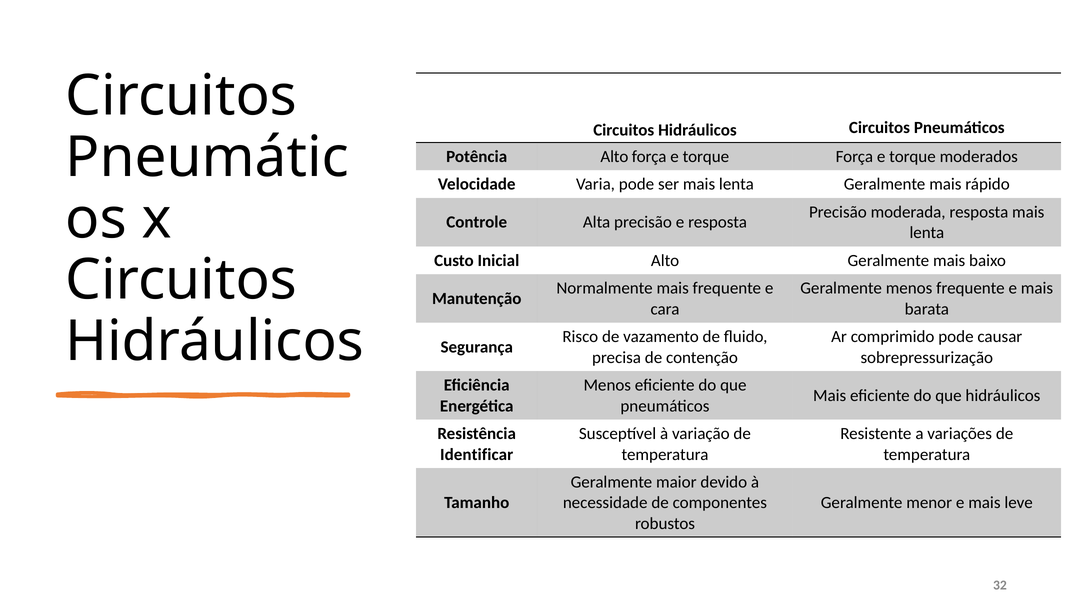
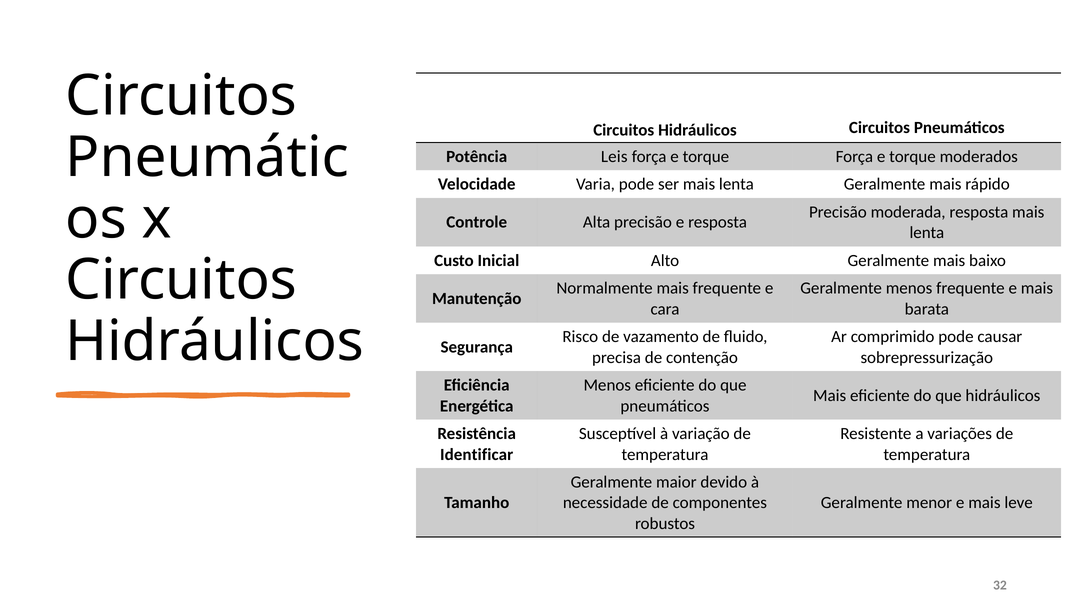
Potência Alto: Alto -> Leis
